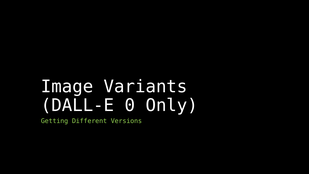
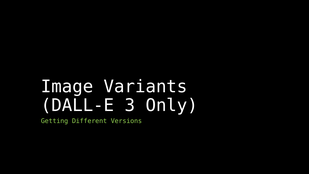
0: 0 -> 3
